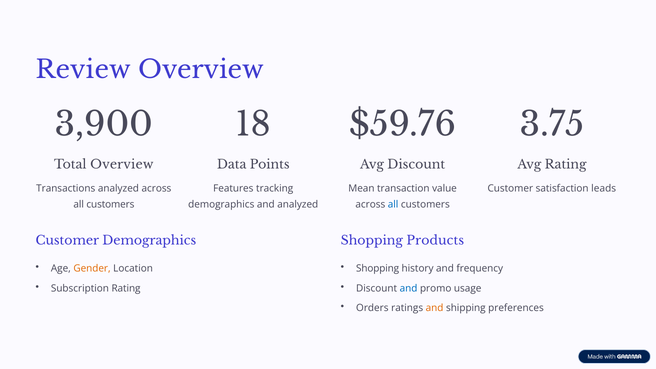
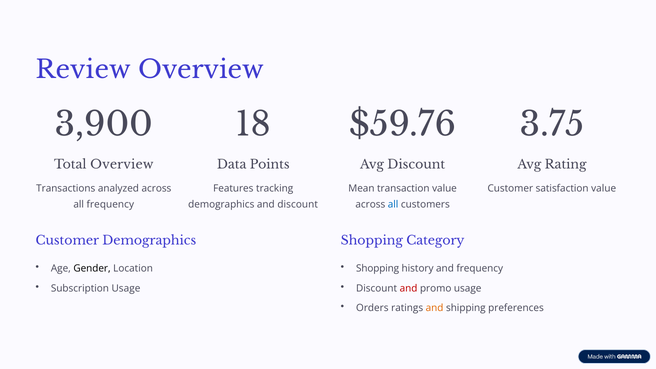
satisfaction leads: leads -> value
customers at (110, 205): customers -> frequency
and analyzed: analyzed -> discount
Products: Products -> Category
Gender colour: orange -> black
Subscription Rating: Rating -> Usage
and at (409, 288) colour: blue -> red
